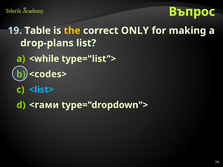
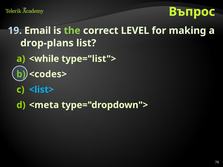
Table: Table -> Email
the colour: yellow -> light green
ONLY: ONLY -> LEVEL
<гами: <гами -> <meta
